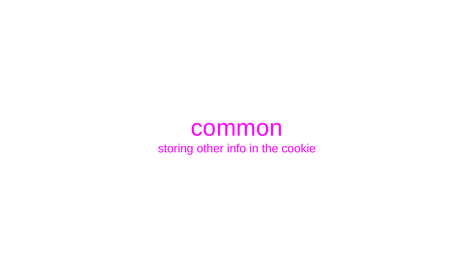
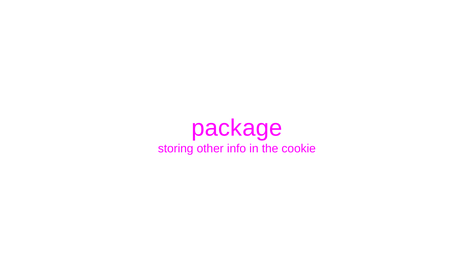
common: common -> package
